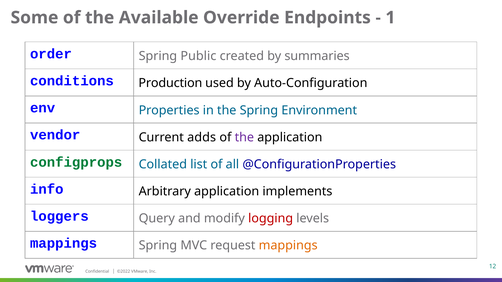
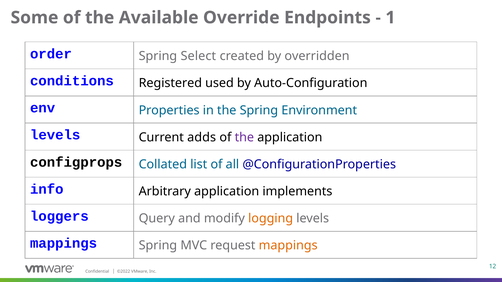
Public: Public -> Select
summaries: summaries -> overridden
Production: Production -> Registered
vendor at (55, 135): vendor -> levels
configprops colour: green -> black
logging colour: red -> orange
